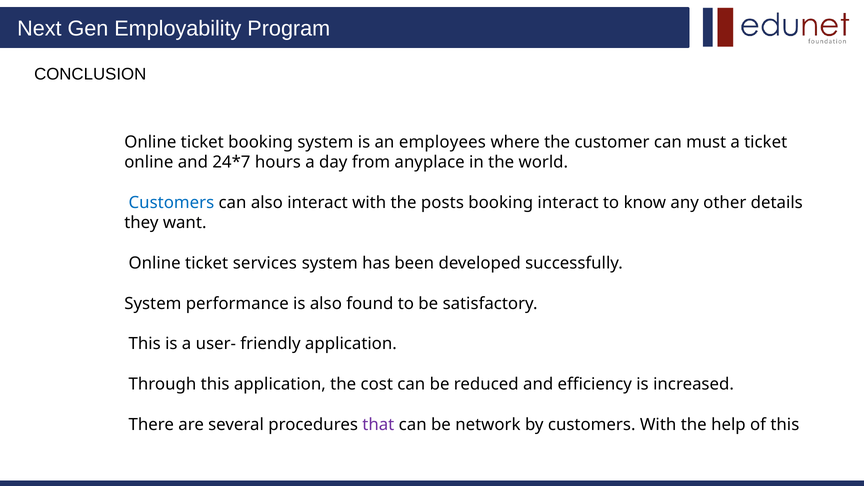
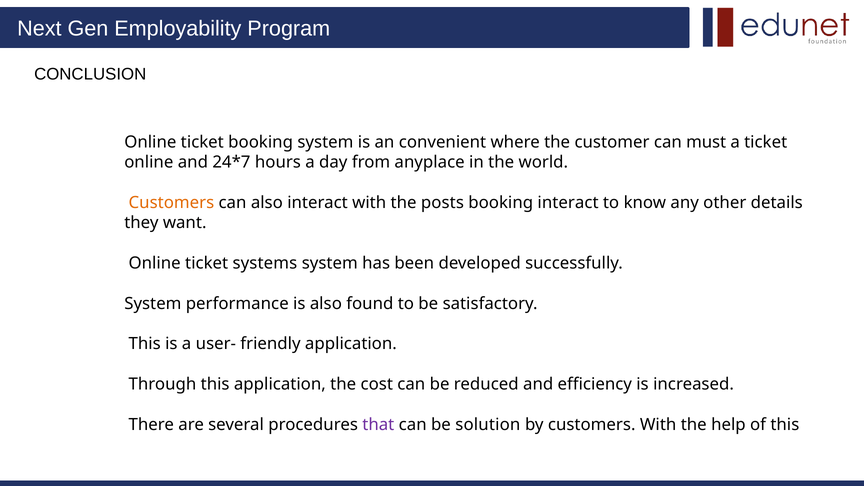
employees: employees -> convenient
Customers at (171, 203) colour: blue -> orange
services: services -> systems
network: network -> solution
